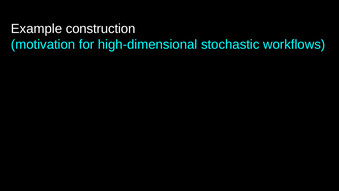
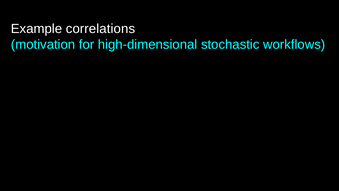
construction: construction -> correlations
